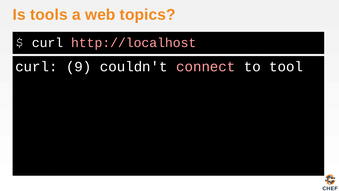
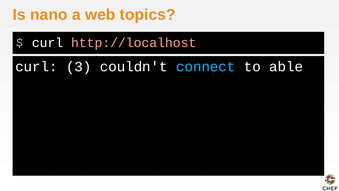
tools: tools -> nano
9: 9 -> 3
connect colour: pink -> light blue
tool: tool -> able
